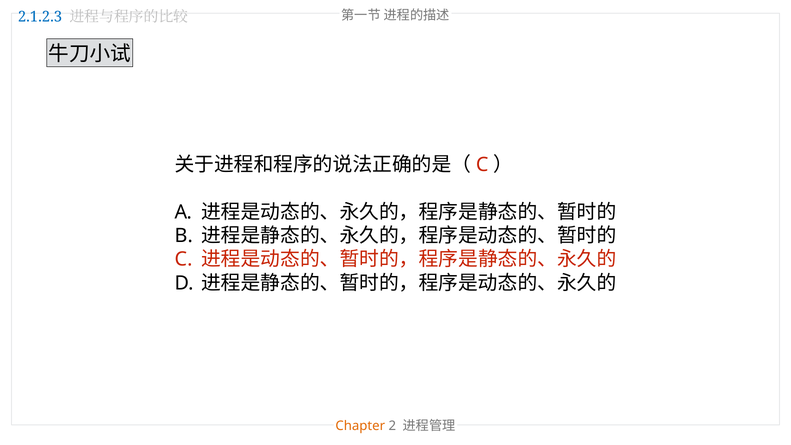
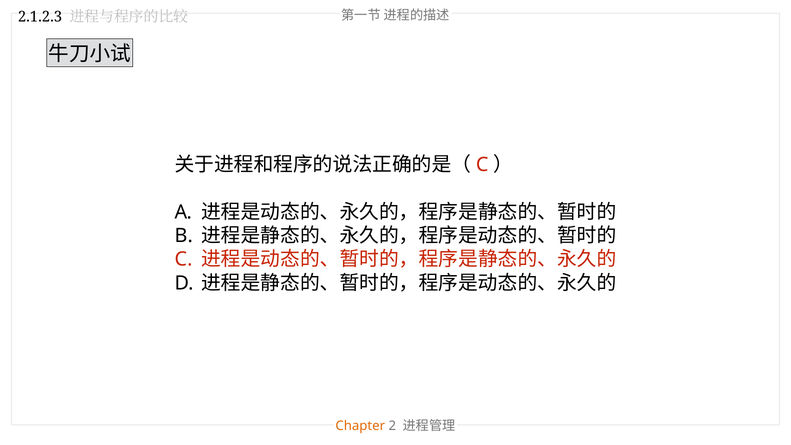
2.1.2.3 colour: blue -> black
